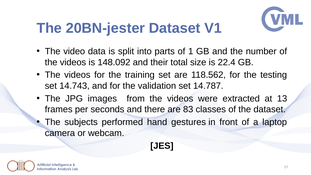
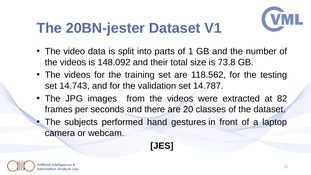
22.4: 22.4 -> 73.8
13: 13 -> 82
83: 83 -> 20
